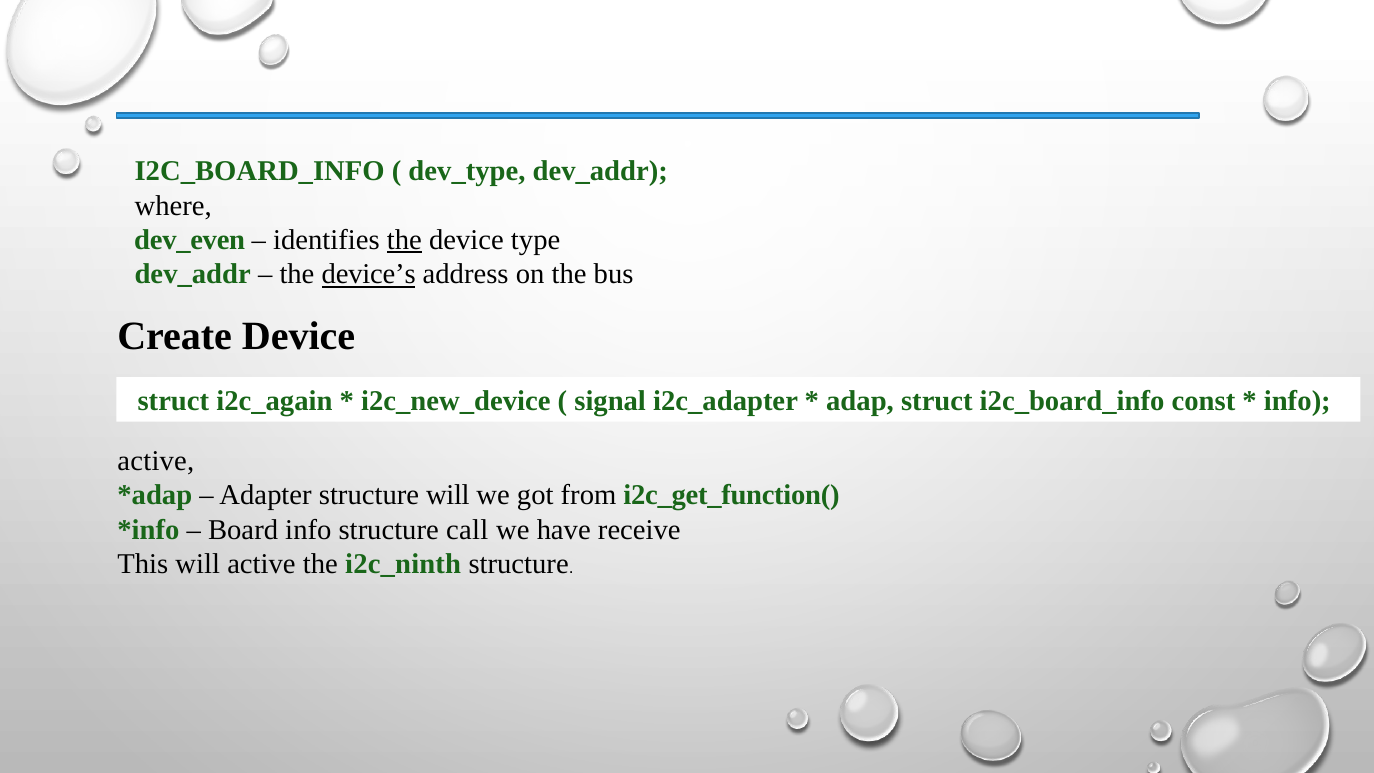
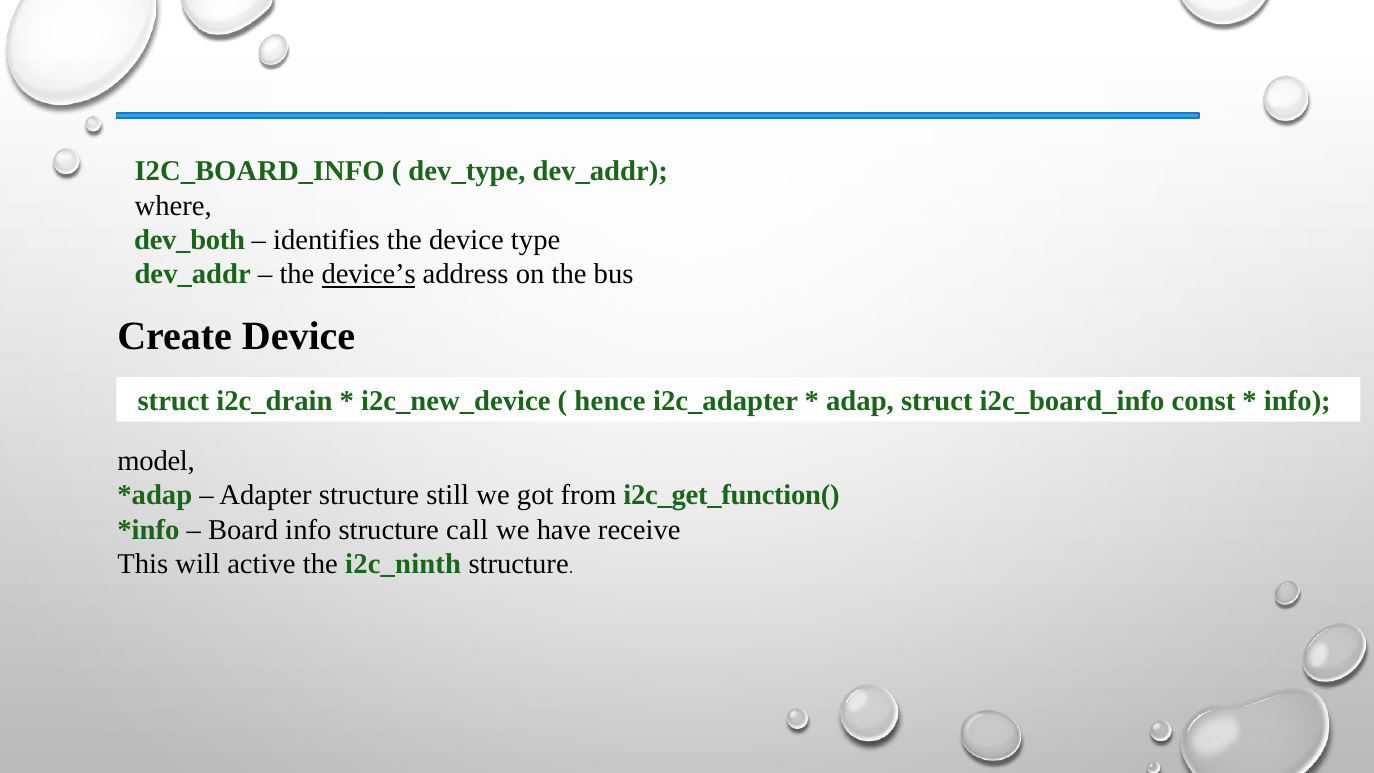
dev_even: dev_even -> dev_both
the at (404, 240) underline: present -> none
i2c_again: i2c_again -> i2c_drain
signal: signal -> hence
active at (156, 461): active -> model
structure will: will -> still
